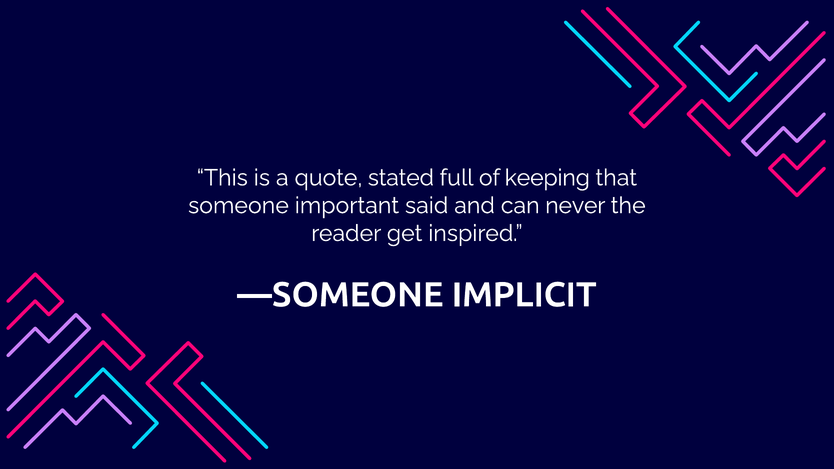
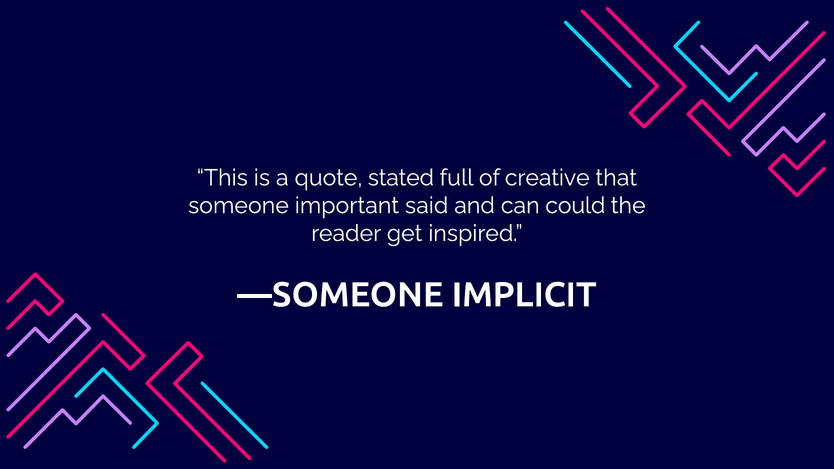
keeping: keeping -> creative
never: never -> could
